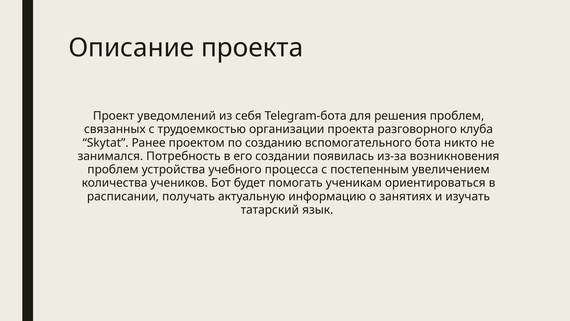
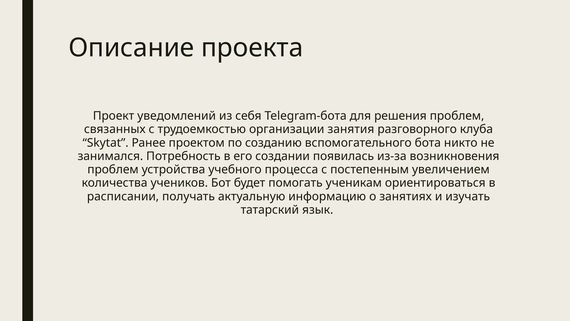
организации проекта: проекта -> занятия
